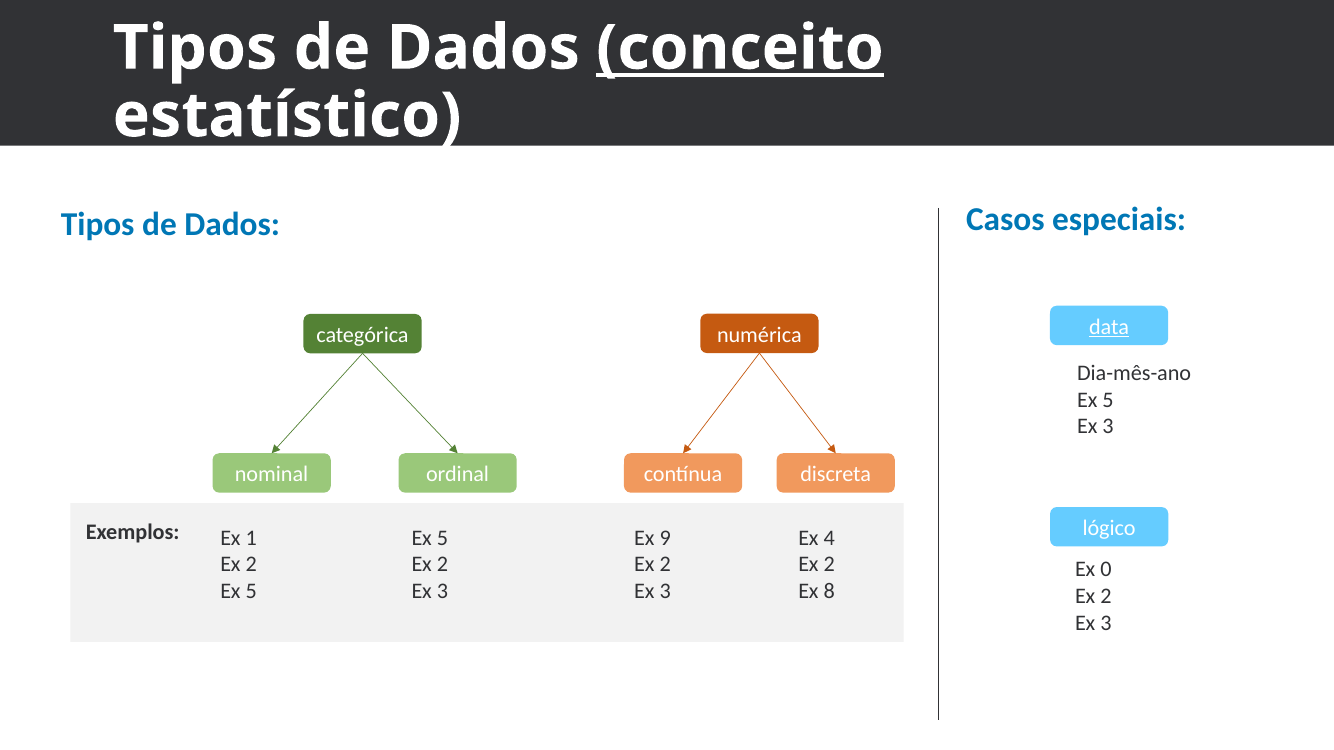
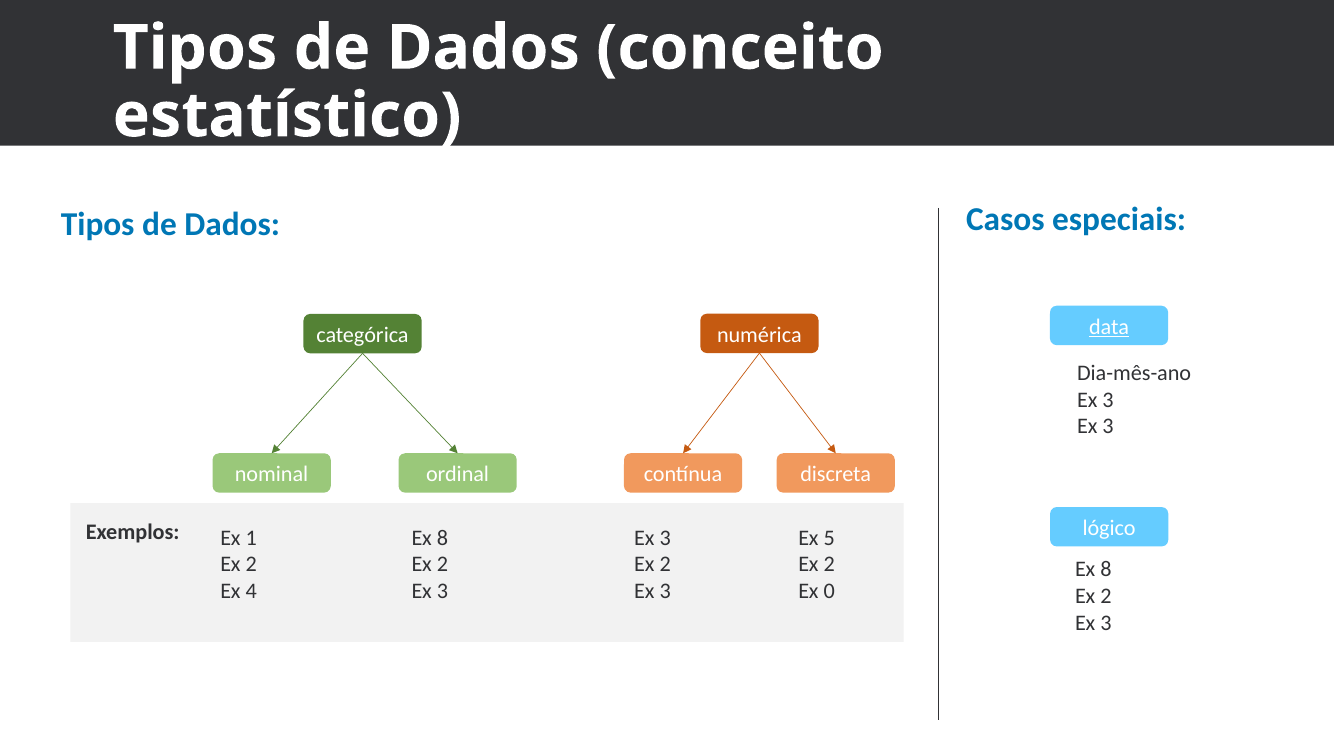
conceito underline: present -> none
5 at (1108, 400): 5 -> 3
5 at (442, 538): 5 -> 8
9 at (665, 538): 9 -> 3
4: 4 -> 5
0 at (1106, 570): 0 -> 8
5 at (251, 591): 5 -> 4
8: 8 -> 0
